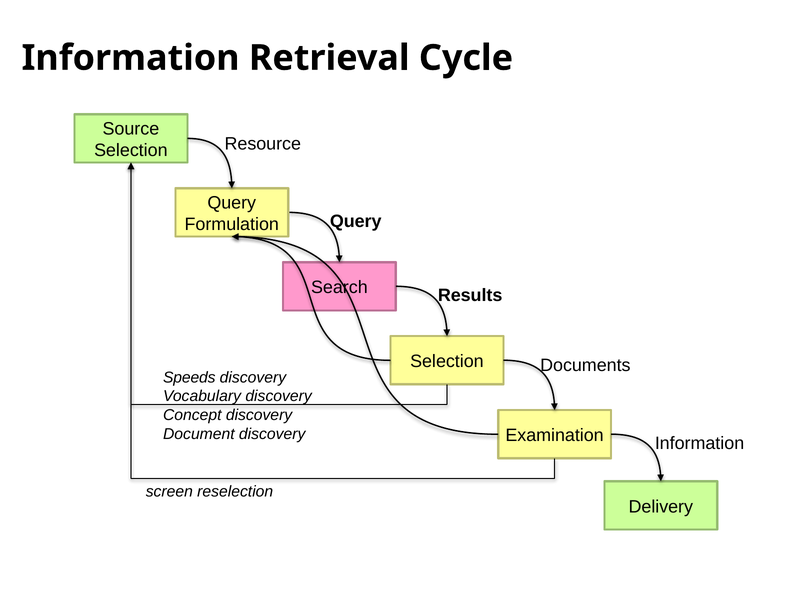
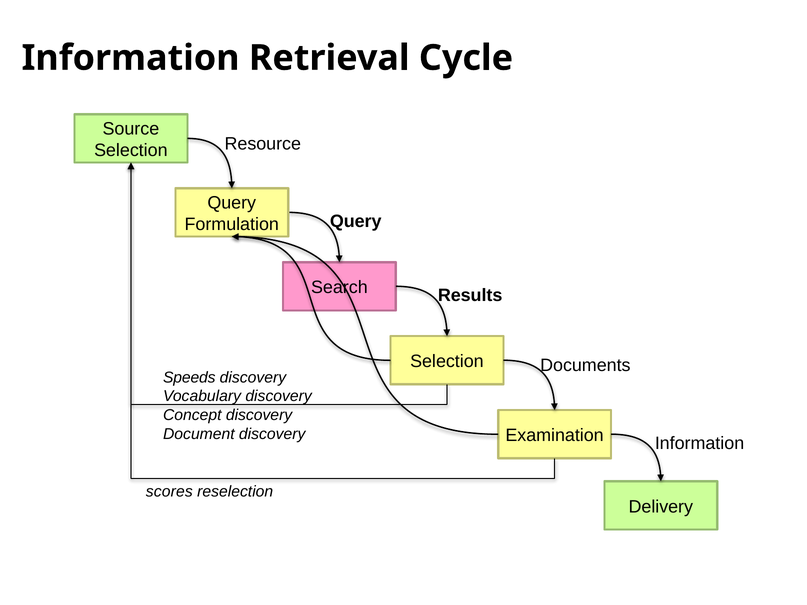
screen: screen -> scores
